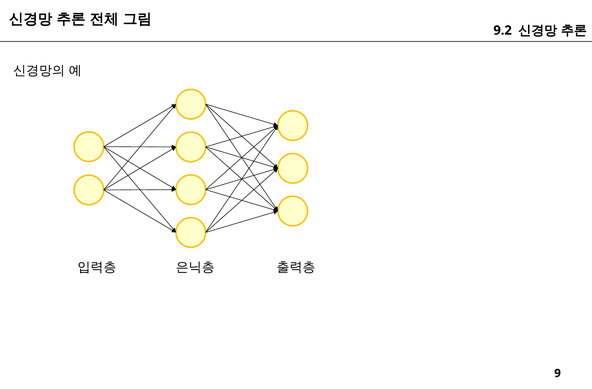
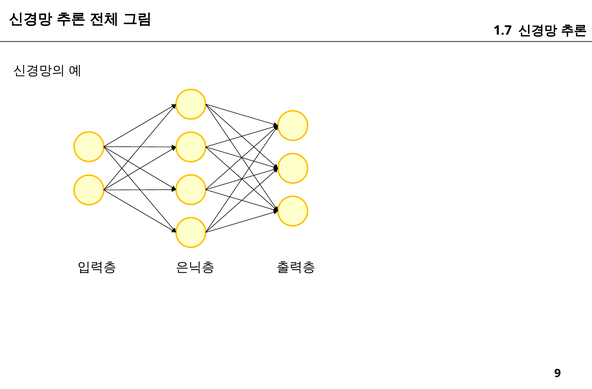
9.2: 9.2 -> 1.7
